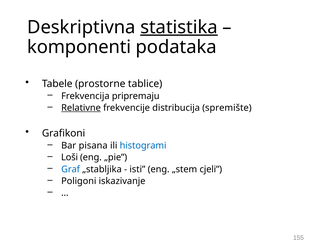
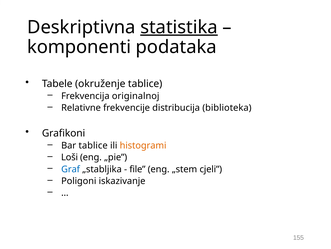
prostorne: prostorne -> okruženje
pripremaju: pripremaju -> originalnoj
Relativne underline: present -> none
spremište: spremište -> biblioteka
Bar pisana: pisana -> tablice
histogrami colour: blue -> orange
isti: isti -> file
